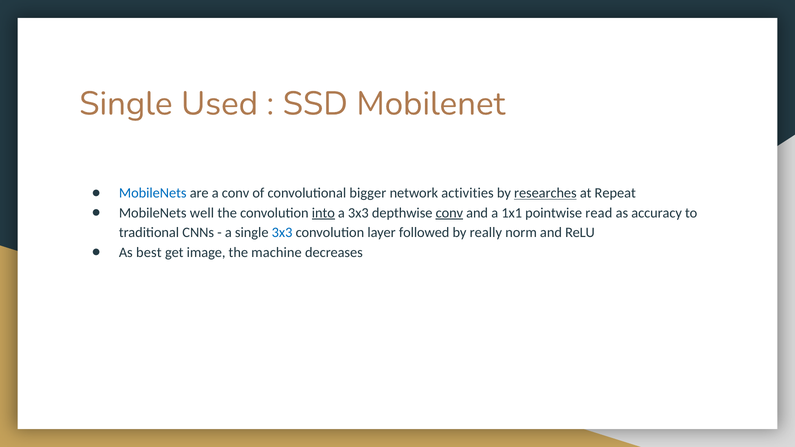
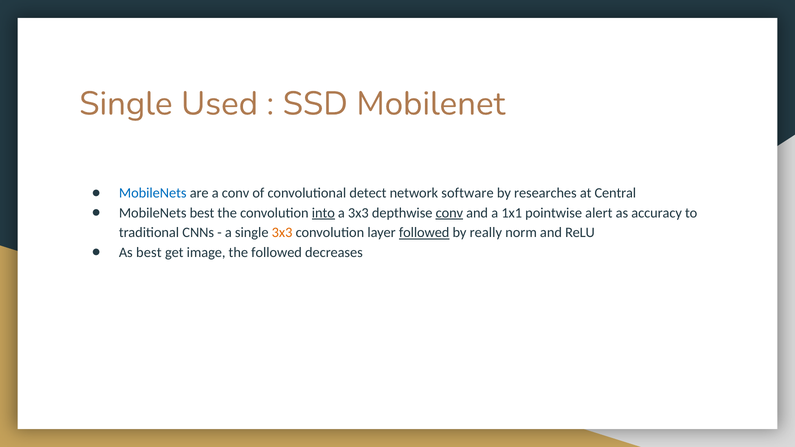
bigger: bigger -> detect
activities: activities -> software
researches underline: present -> none
Repeat: Repeat -> Central
MobileNets well: well -> best
read: read -> alert
3x3 at (282, 233) colour: blue -> orange
followed at (424, 233) underline: none -> present
the machine: machine -> followed
